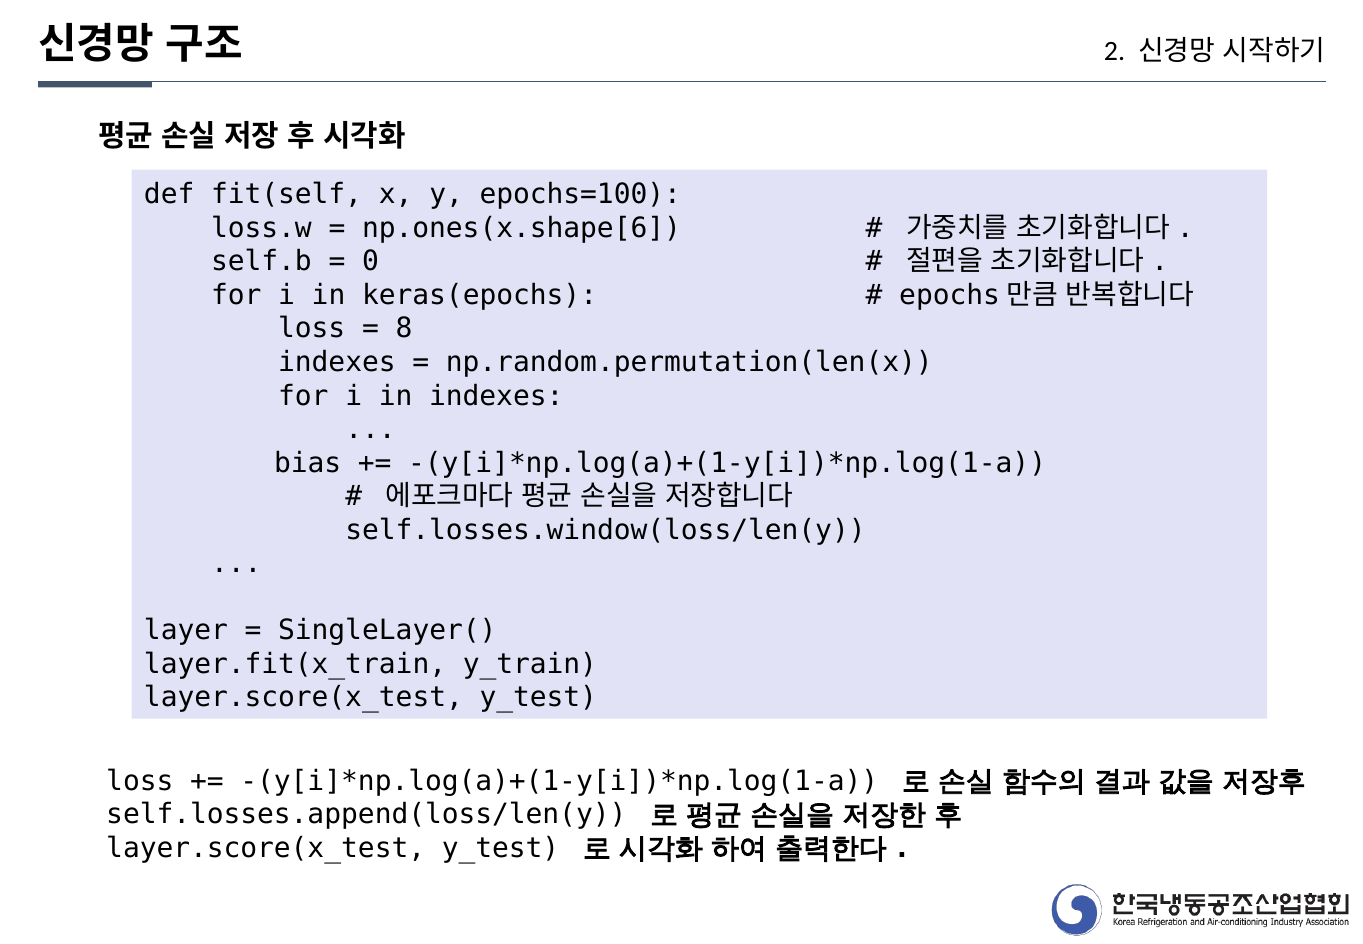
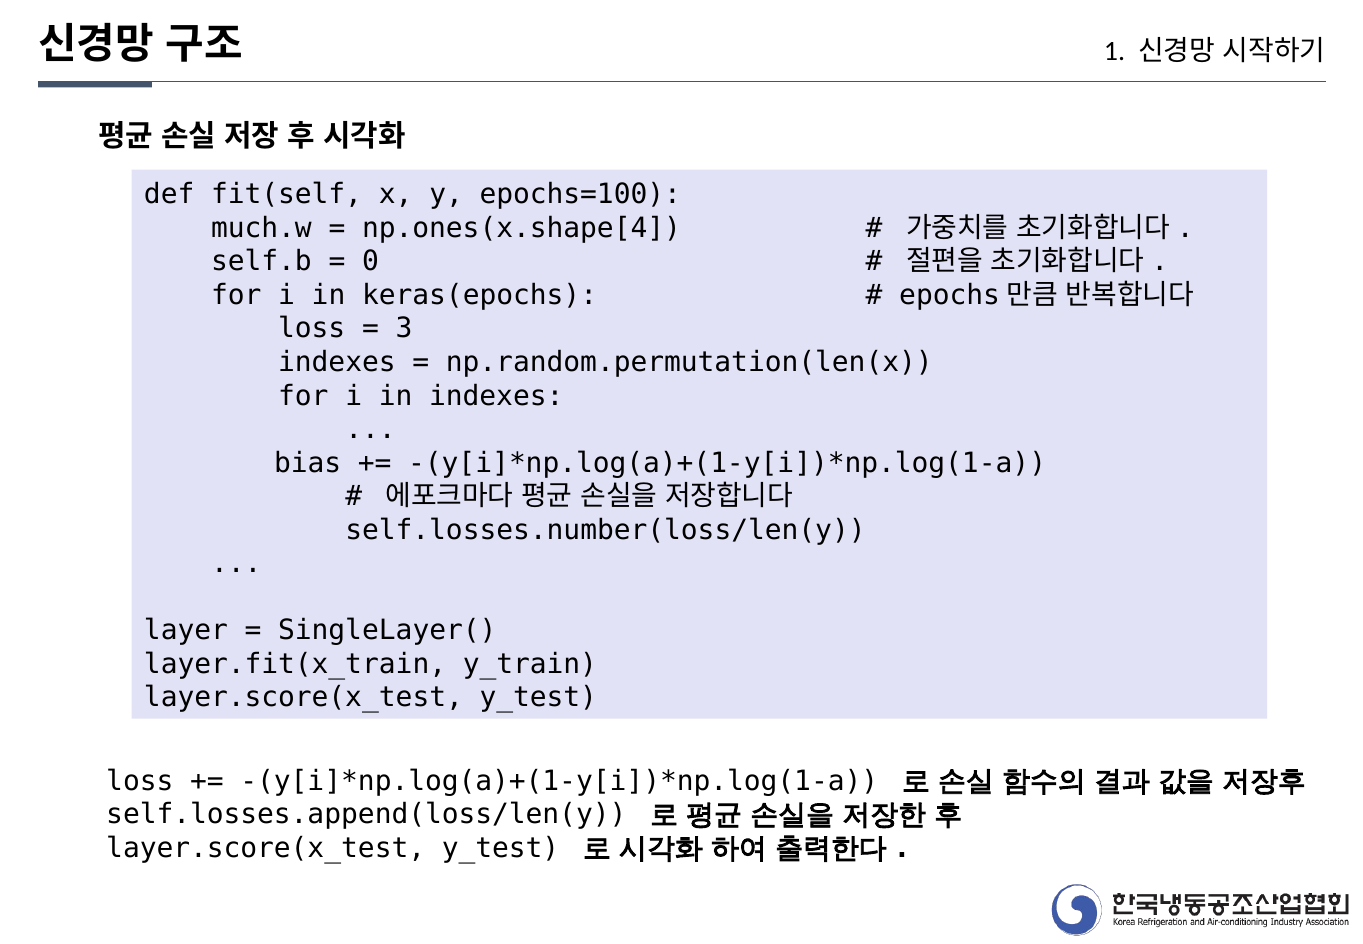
2: 2 -> 1
loss.w: loss.w -> much.w
np.ones(x.shape[6: np.ones(x.shape[6 -> np.ones(x.shape[4
8: 8 -> 3
self.losses.window(loss/len(y: self.losses.window(loss/len(y -> self.losses.number(loss/len(y
